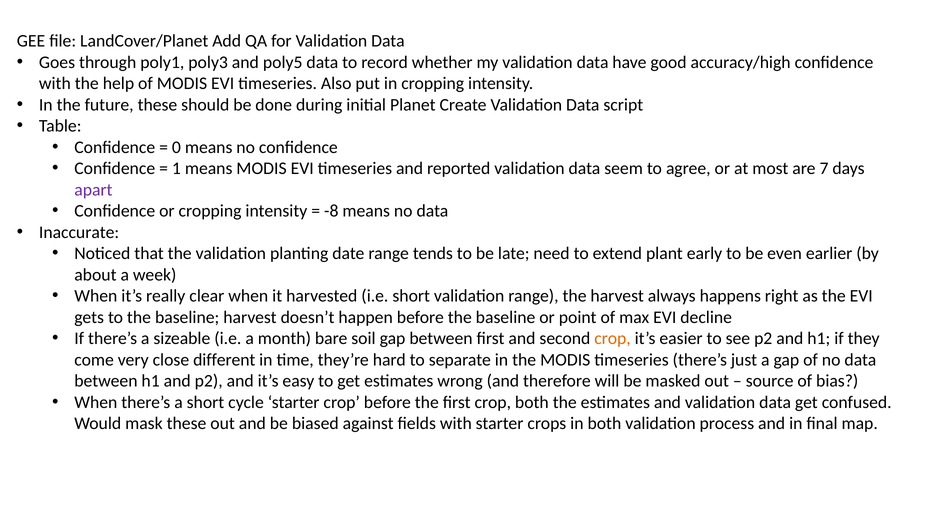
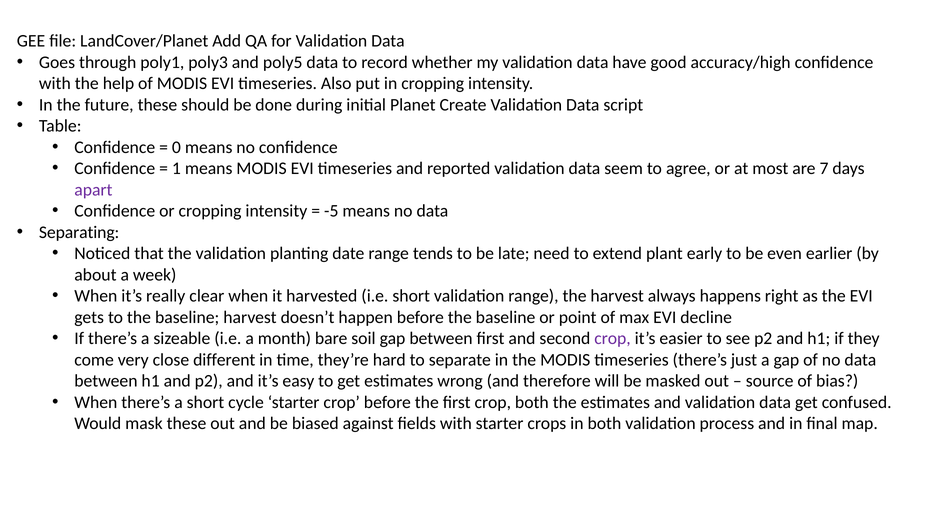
-8: -8 -> -5
Inaccurate: Inaccurate -> Separating
crop at (613, 338) colour: orange -> purple
